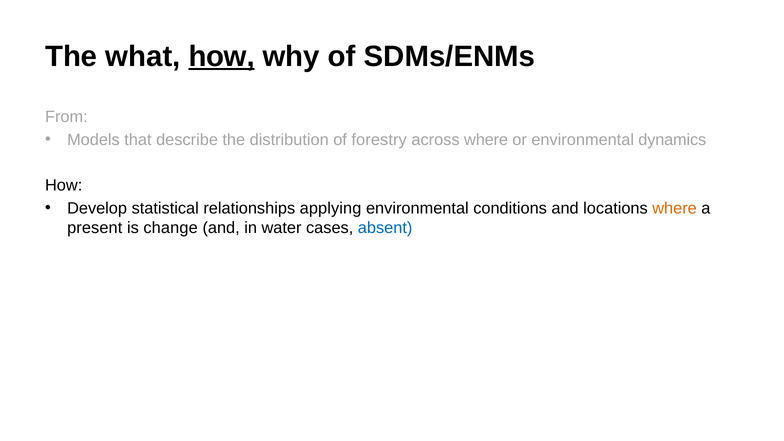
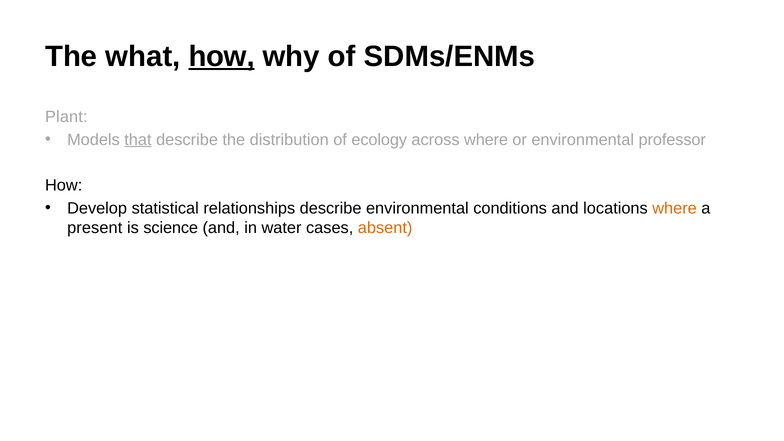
From: From -> Plant
that underline: none -> present
forestry: forestry -> ecology
dynamics: dynamics -> professor
relationships applying: applying -> describe
change: change -> science
absent colour: blue -> orange
